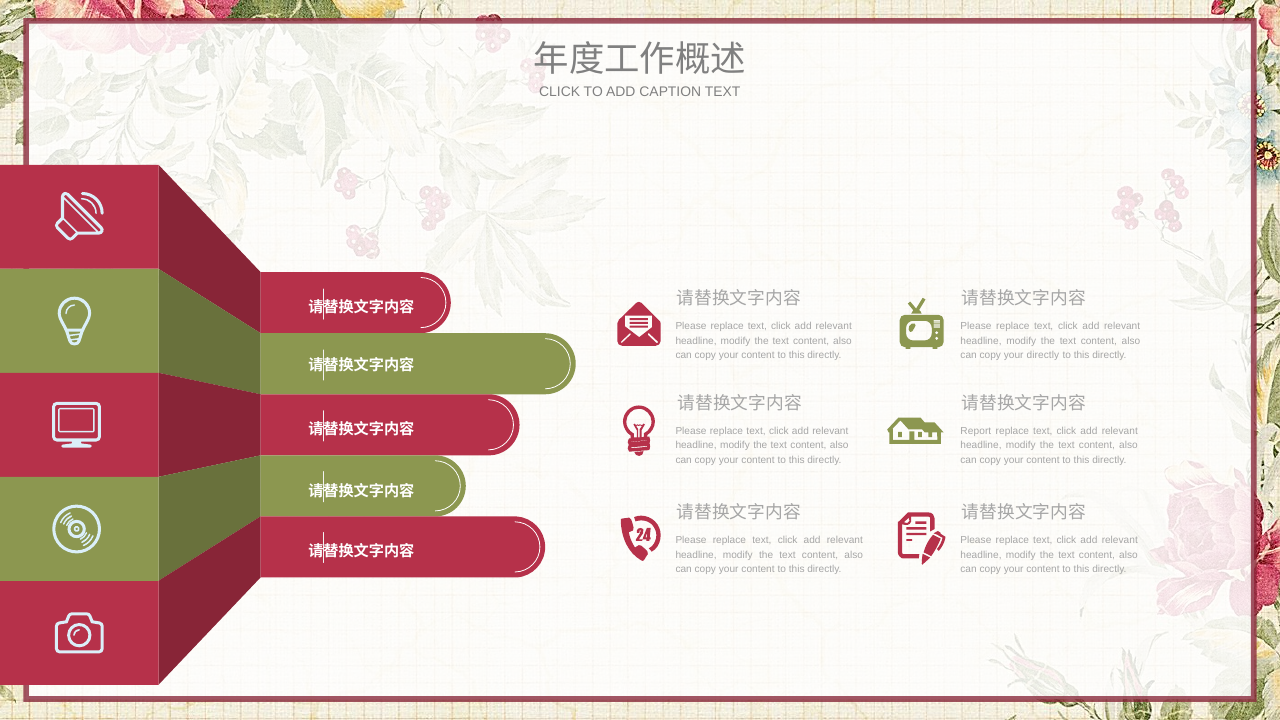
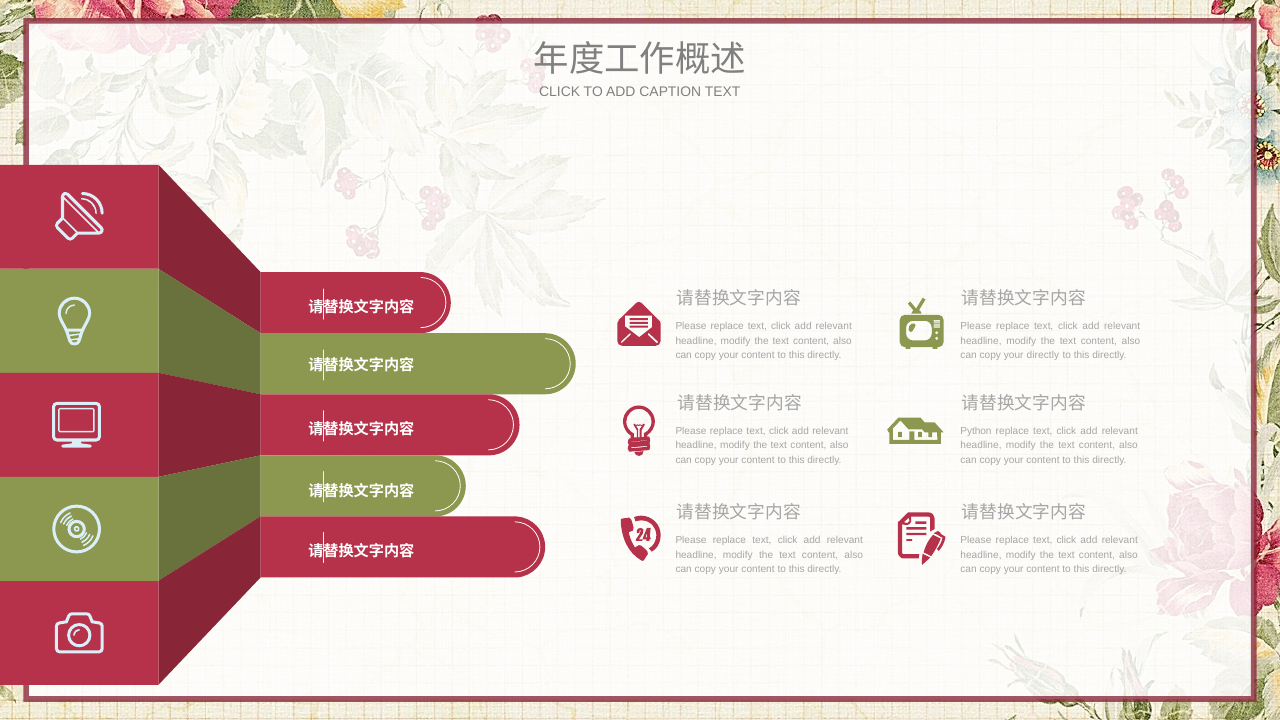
Report: Report -> Python
